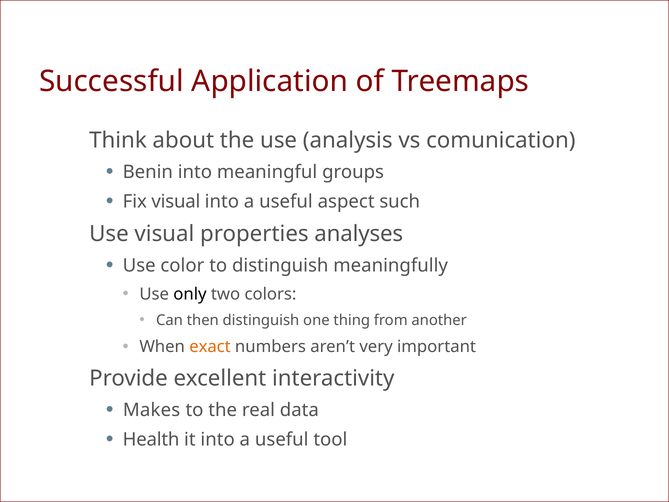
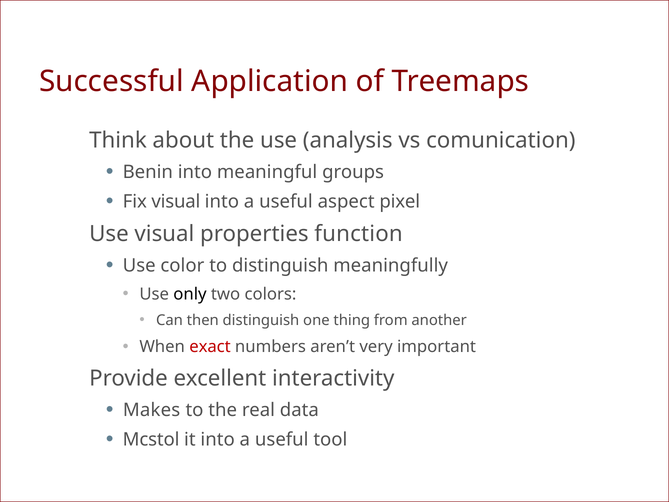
such: such -> pixel
analyses: analyses -> function
exact colour: orange -> red
Health: Health -> Mcstol
